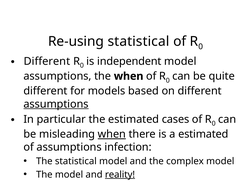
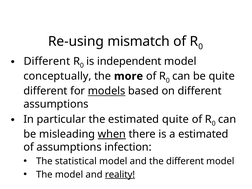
Re-using statistical: statistical -> mismatch
assumptions at (57, 76): assumptions -> conceptually
the when: when -> more
models underline: none -> present
assumptions at (56, 104) underline: present -> none
estimated cases: cases -> quite
the complex: complex -> different
